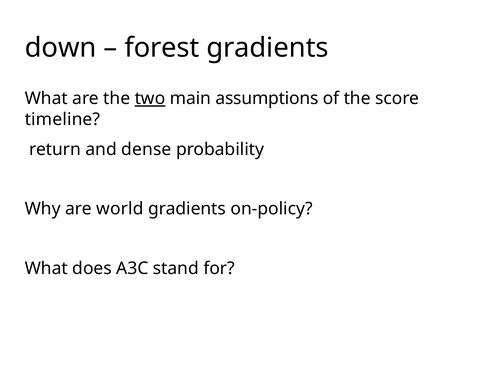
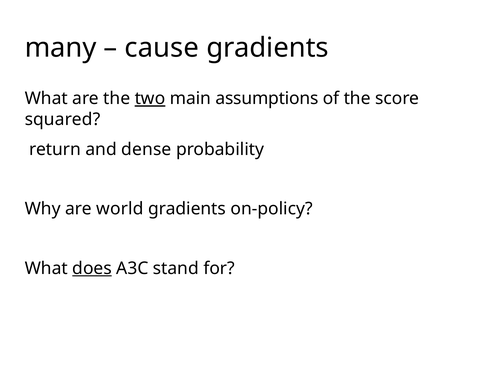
down: down -> many
forest: forest -> cause
timeline: timeline -> squared
does underline: none -> present
